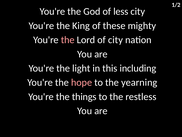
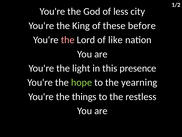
mighty: mighty -> before
of city: city -> like
including: including -> presence
hope colour: pink -> light green
